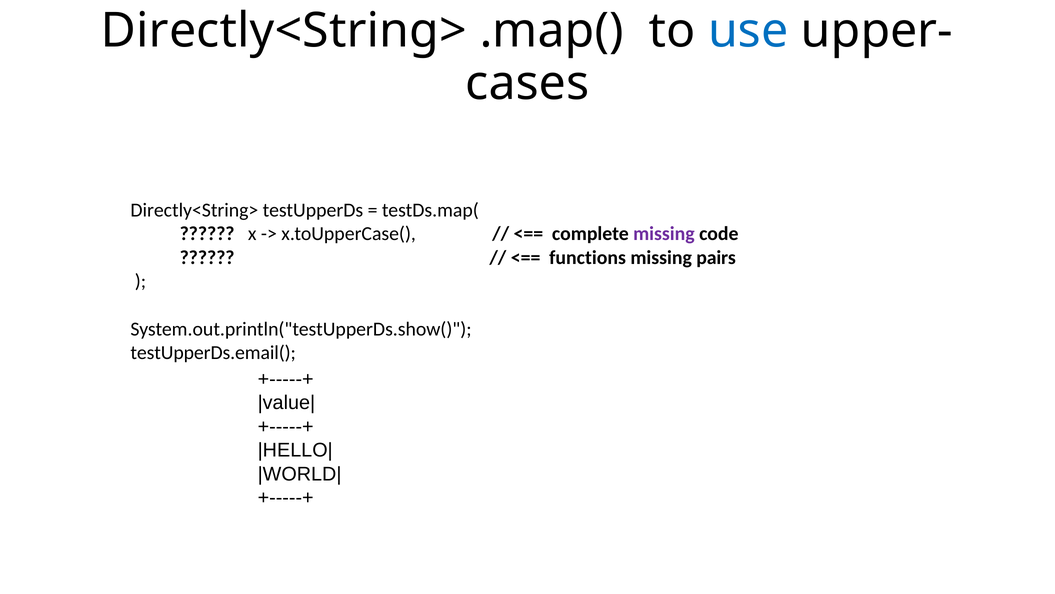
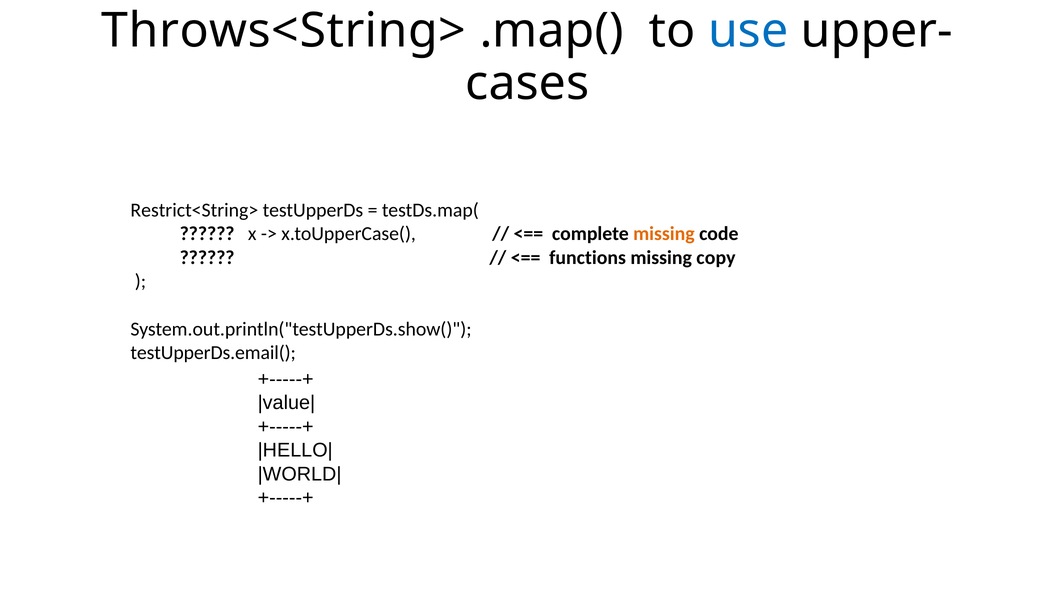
Directly<String> at (284, 31): Directly<String> -> Throws<String>
Directly<String> at (194, 210): Directly<String> -> Restrict<String>
missing at (664, 234) colour: purple -> orange
pairs: pairs -> copy
